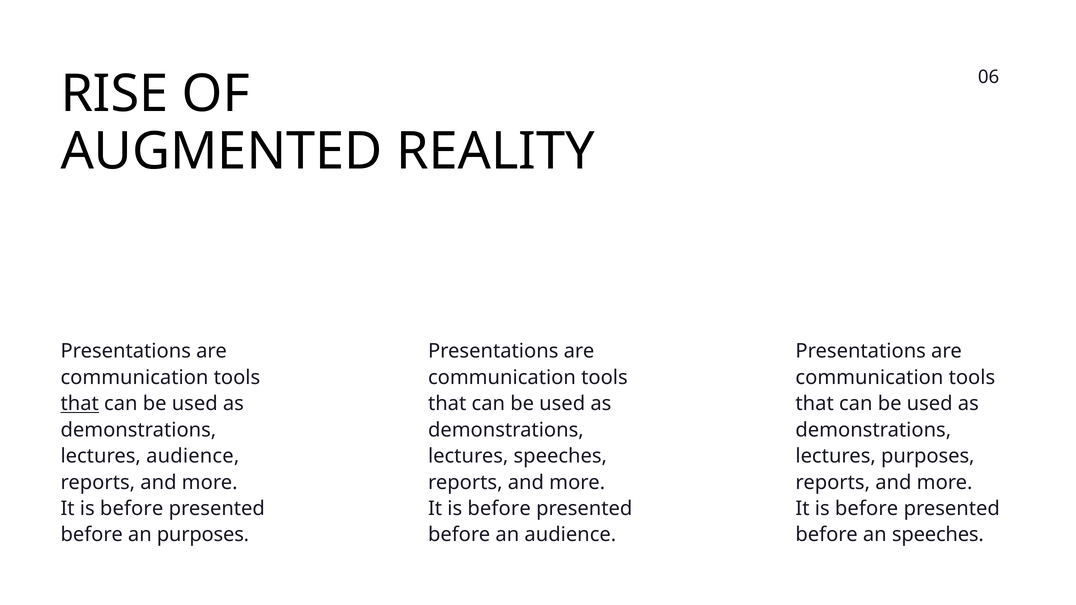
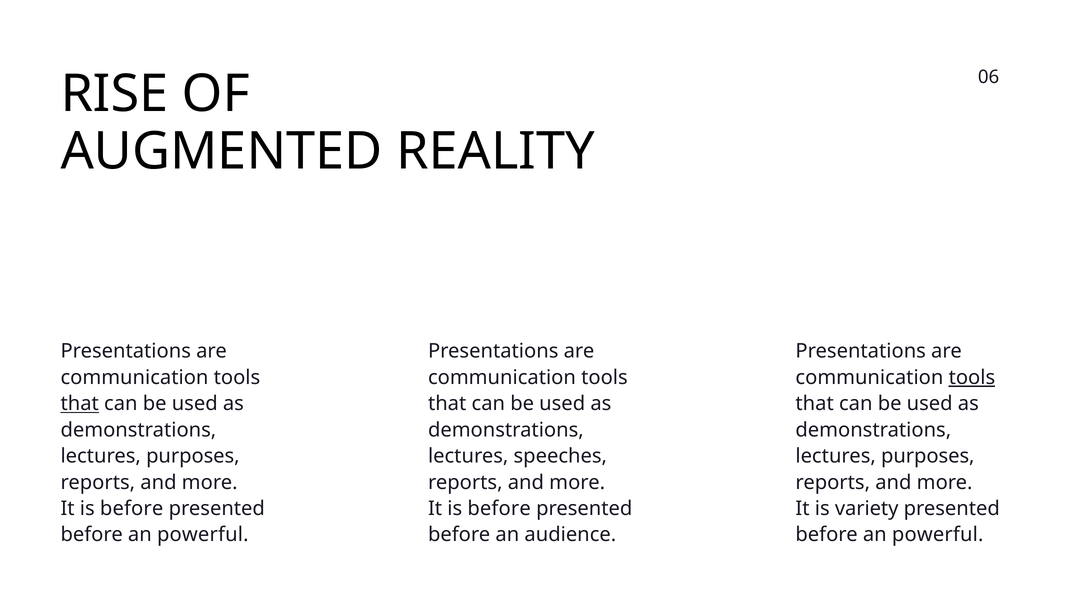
tools at (972, 378) underline: none -> present
audience at (193, 456): audience -> purposes
before at (867, 509): before -> variety
purposes at (203, 535): purposes -> powerful
speeches at (938, 535): speeches -> powerful
